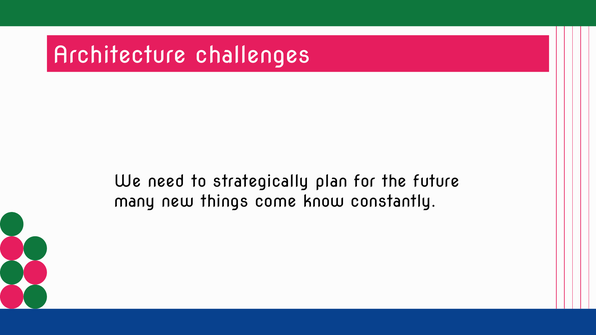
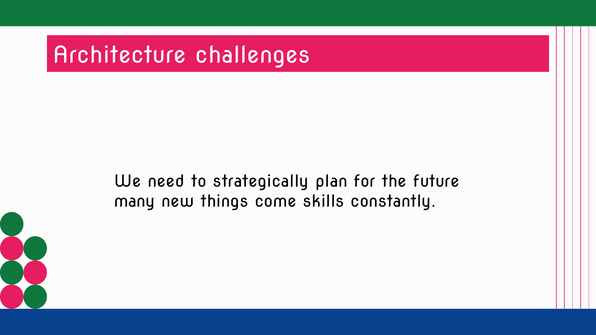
know: know -> skills
